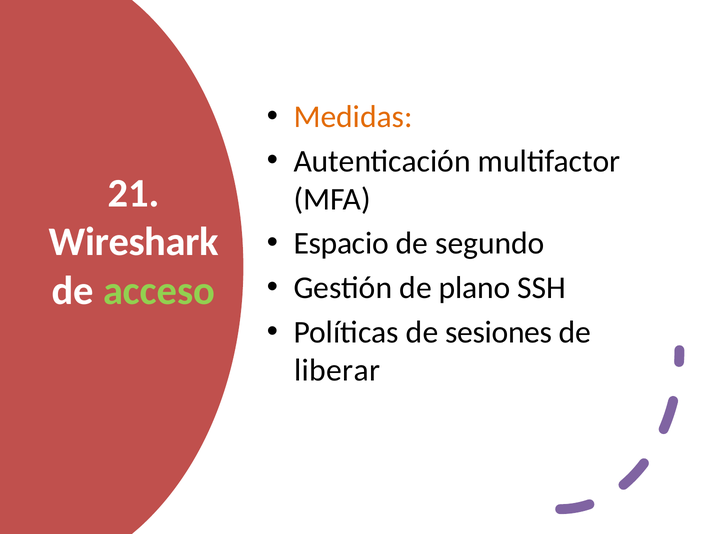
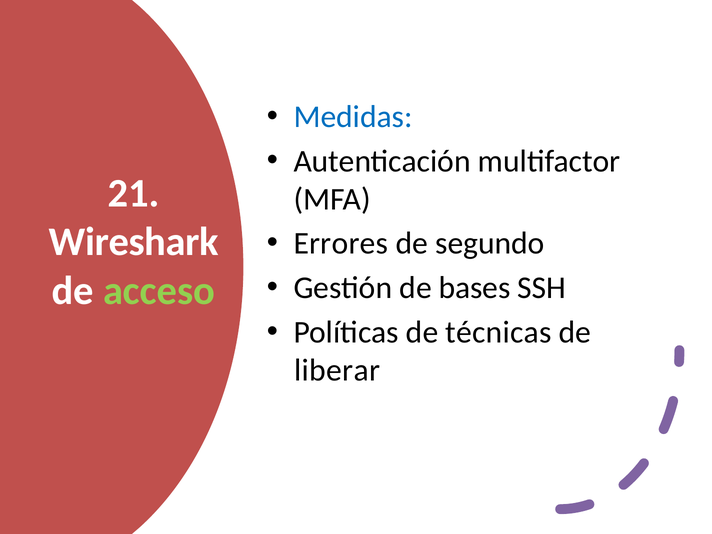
Medidas colour: orange -> blue
Espacio: Espacio -> Errores
plano: plano -> bases
sesiones: sesiones -> técnicas
